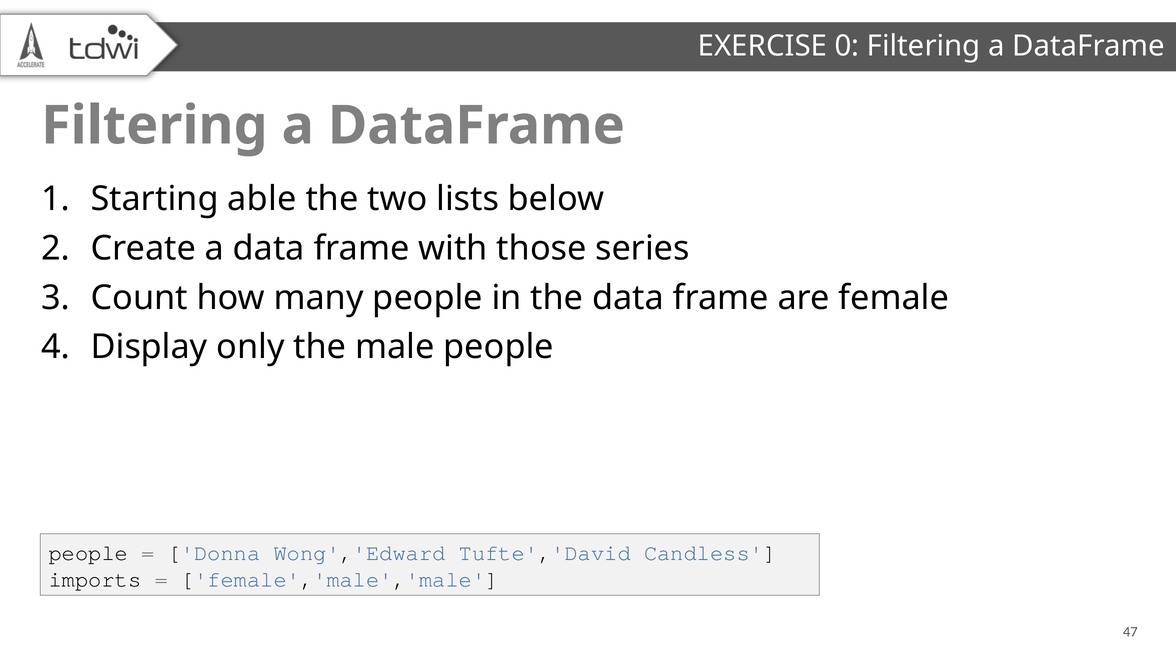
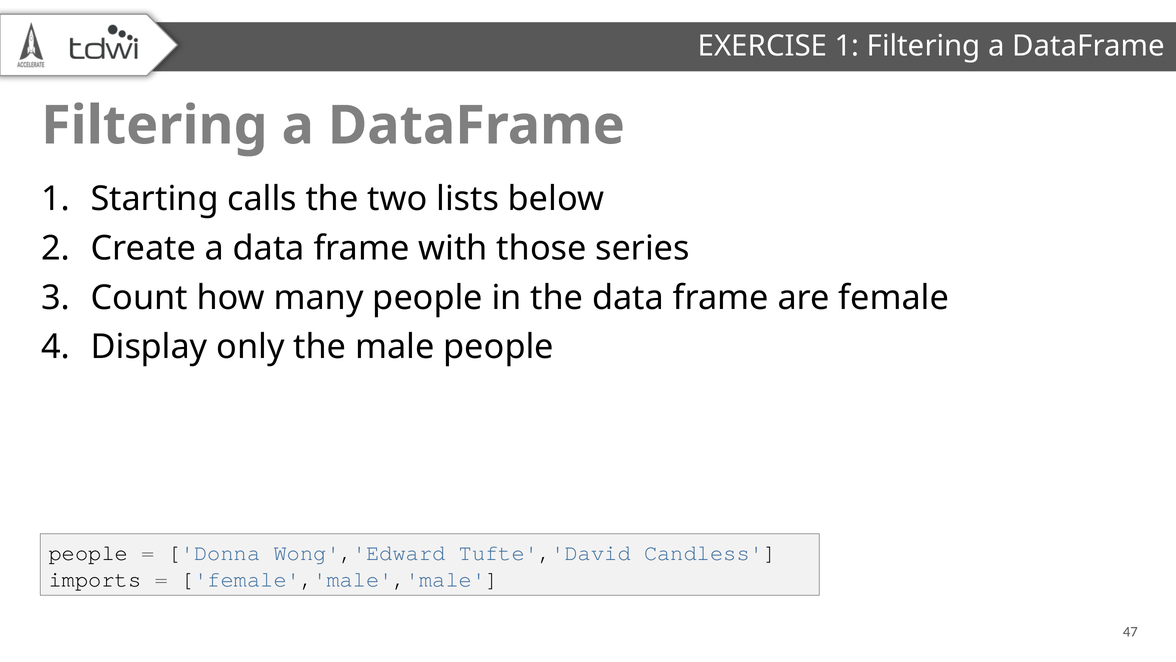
EXERCISE 0: 0 -> 1
able: able -> calls
